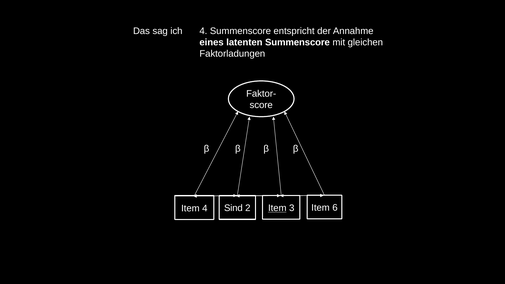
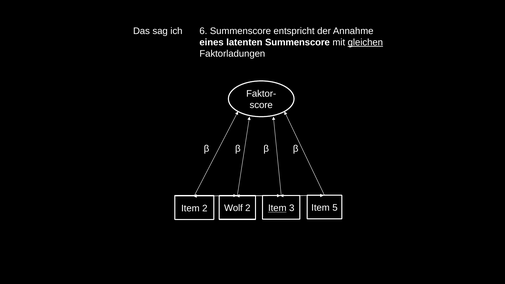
ich 4: 4 -> 6
gleichen underline: none -> present
Sind: Sind -> Wolf
6: 6 -> 5
Item 4: 4 -> 2
